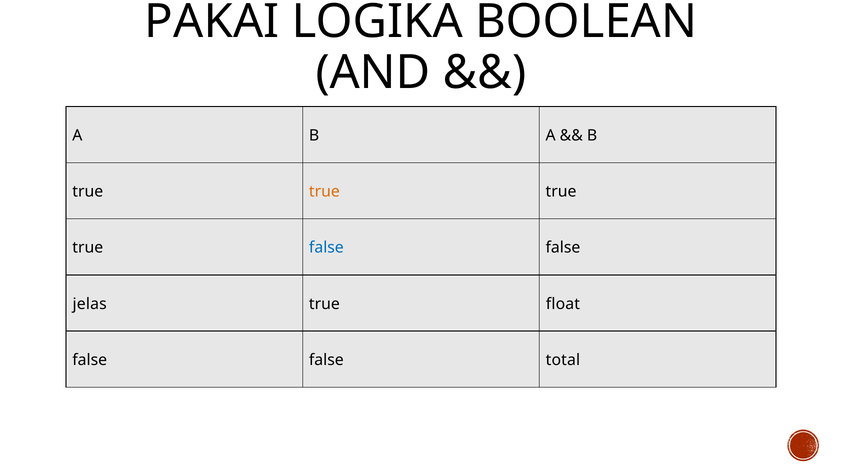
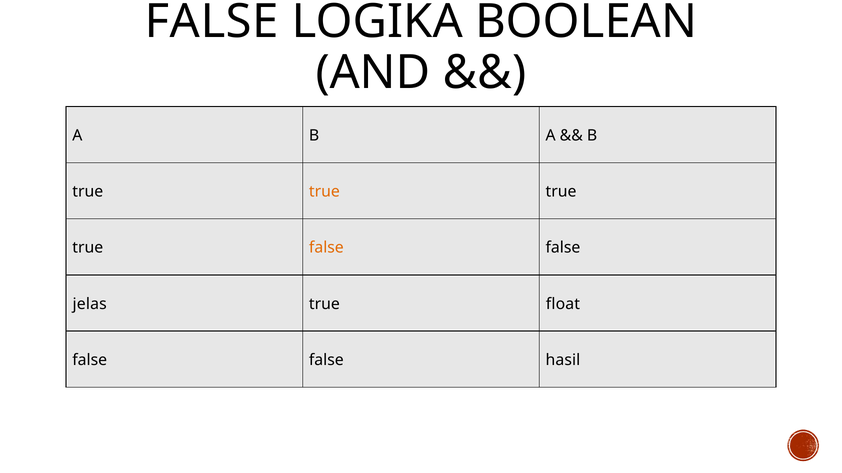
PAKAI at (212, 22): PAKAI -> FALSE
false at (326, 248) colour: blue -> orange
total: total -> hasil
